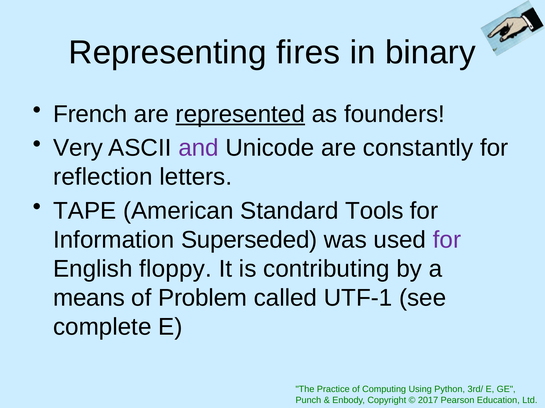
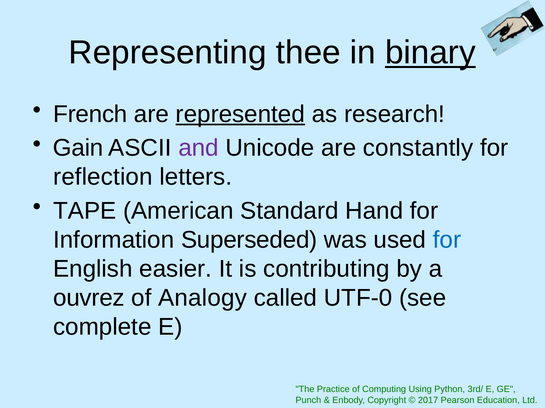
fires: fires -> thee
binary underline: none -> present
founders: founders -> research
Very: Very -> Gain
Tools: Tools -> Hand
for at (447, 240) colour: purple -> blue
floppy: floppy -> easier
means: means -> ouvrez
Problem: Problem -> Analogy
UTF-1: UTF-1 -> UTF-0
